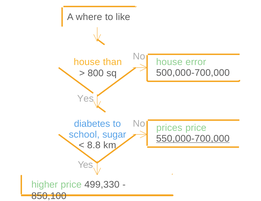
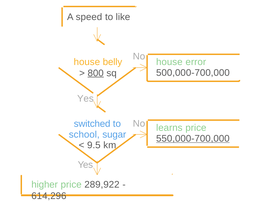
where: where -> speed
than: than -> belly
800 underline: none -> present
diabetes: diabetes -> switched
prices: prices -> learns
8.8: 8.8 -> 9.5
499,330: 499,330 -> 289,922
850,100: 850,100 -> 614,296
